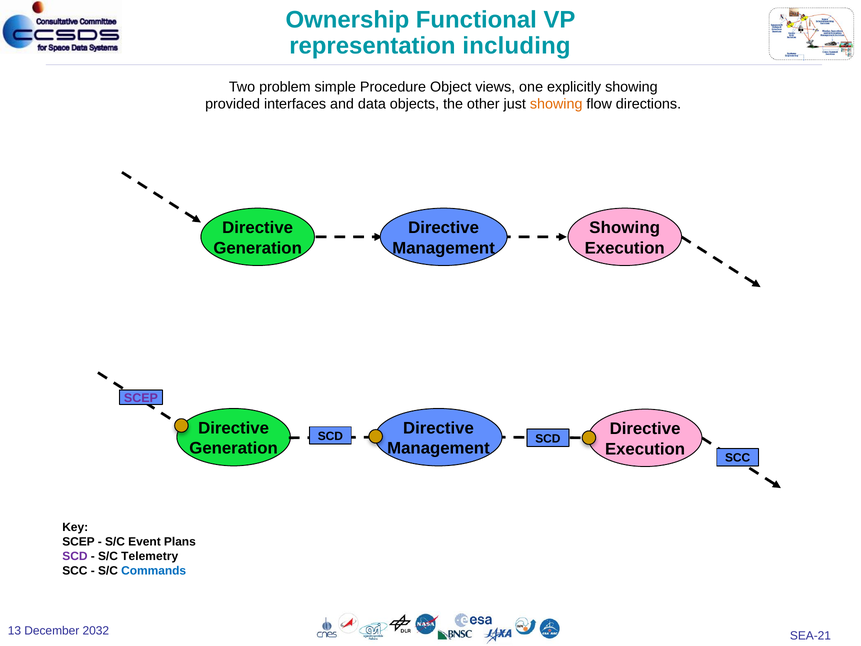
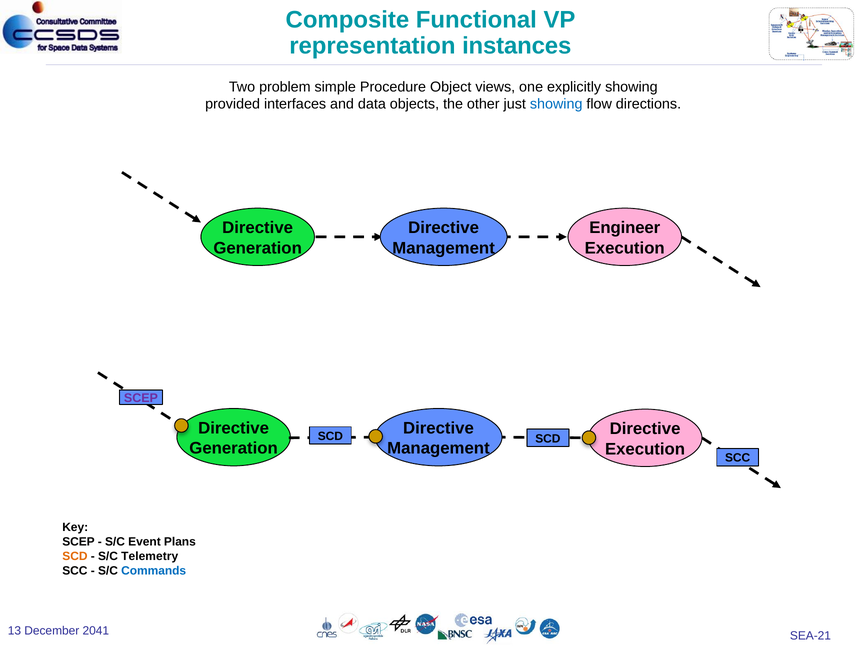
Ownership: Ownership -> Composite
including: including -> instances
showing at (556, 104) colour: orange -> blue
Showing at (625, 228): Showing -> Engineer
SCD at (75, 556) colour: purple -> orange
2032: 2032 -> 2041
